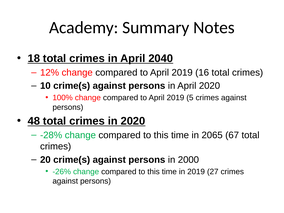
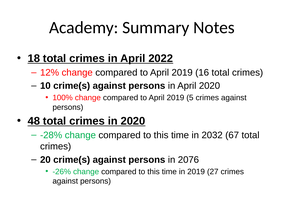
2040: 2040 -> 2022
2065: 2065 -> 2032
2000: 2000 -> 2076
